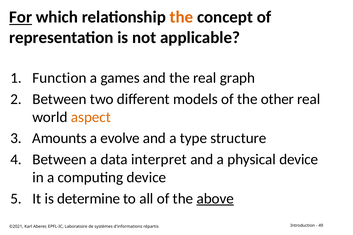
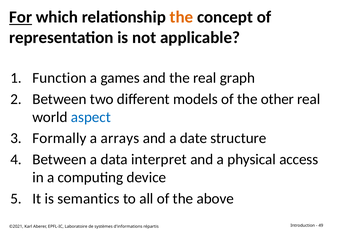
aspect colour: orange -> blue
Amounts: Amounts -> Formally
evolve: evolve -> arrays
type: type -> date
physical device: device -> access
determine: determine -> semantics
above underline: present -> none
